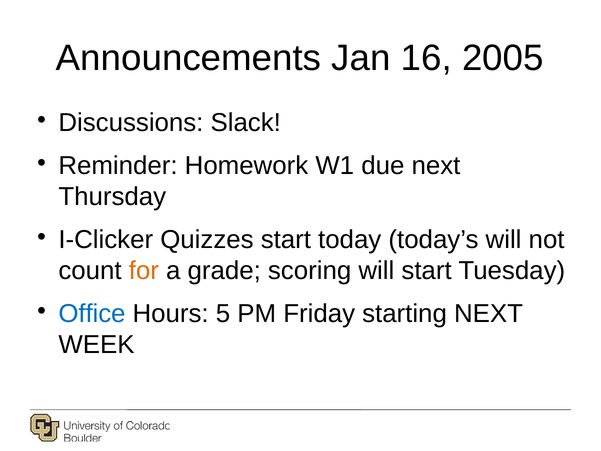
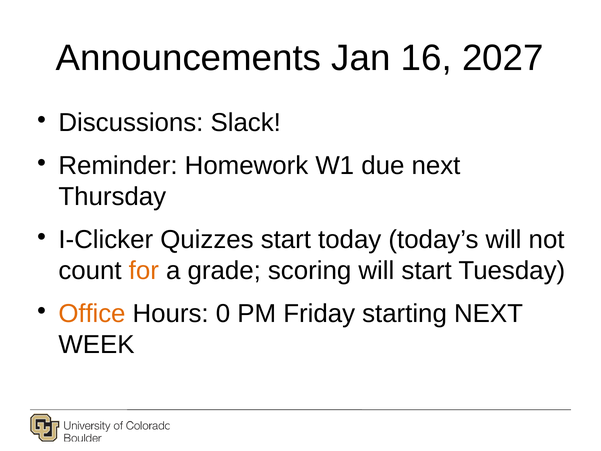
2005: 2005 -> 2027
Office colour: blue -> orange
5: 5 -> 0
